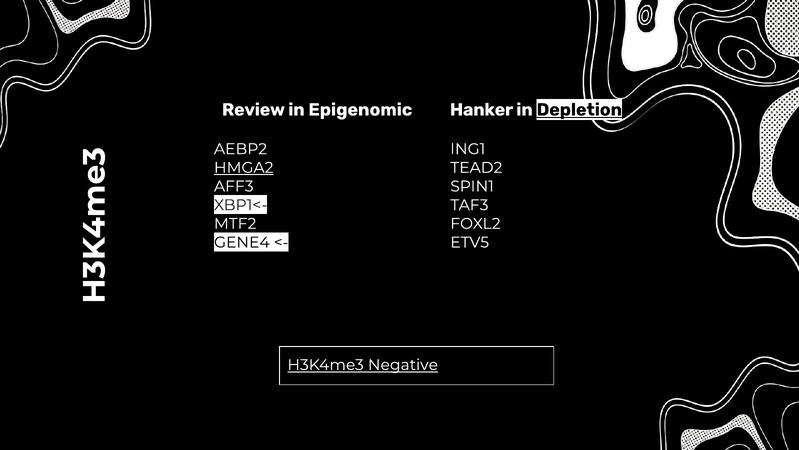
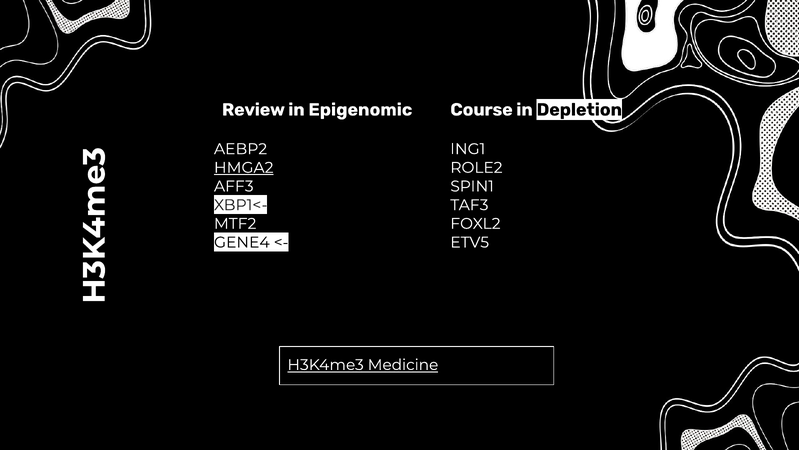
Hanker: Hanker -> Course
Depletion underline: present -> none
TEAD2: TEAD2 -> ROLE2
Negative: Negative -> Medicine
